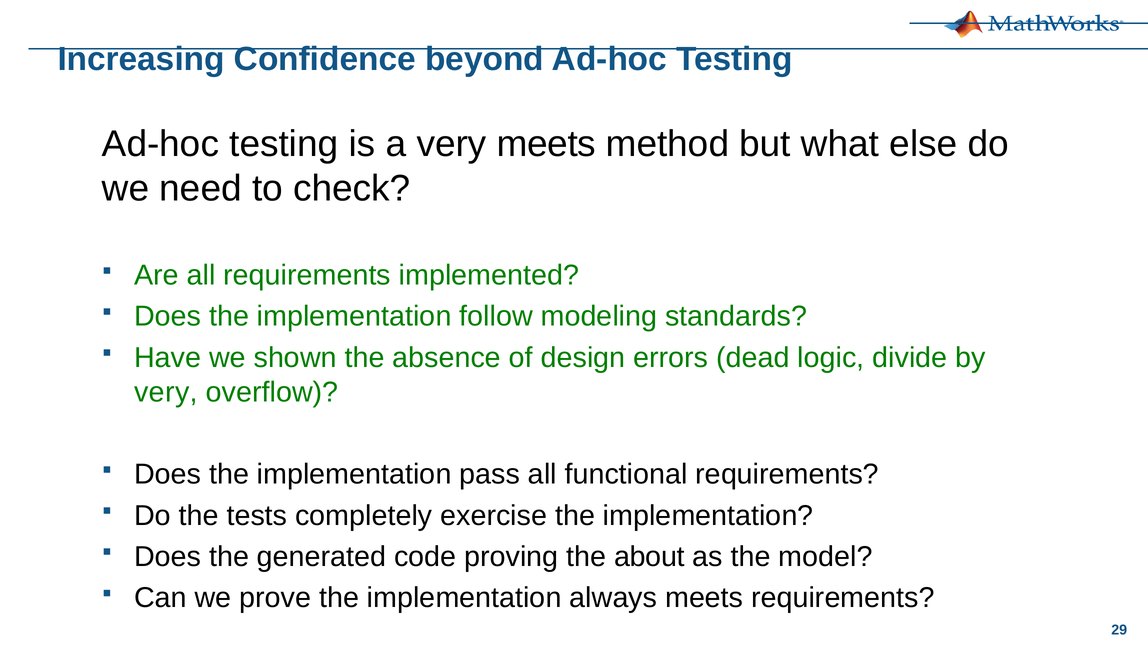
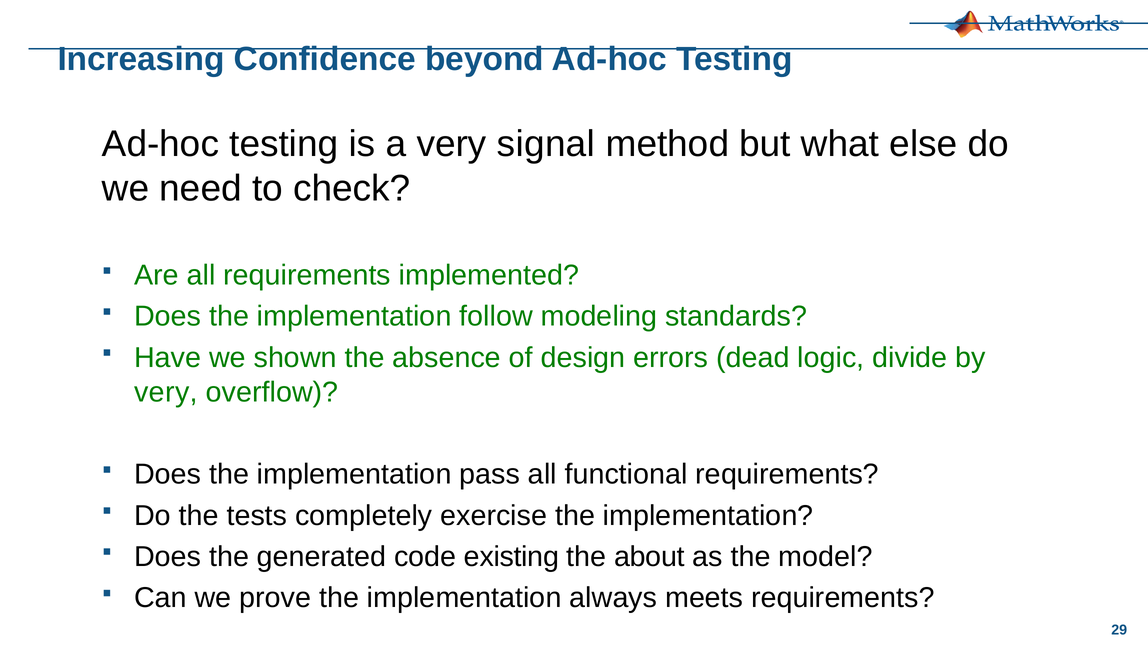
very meets: meets -> signal
proving: proving -> existing
